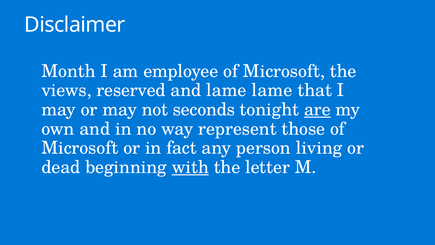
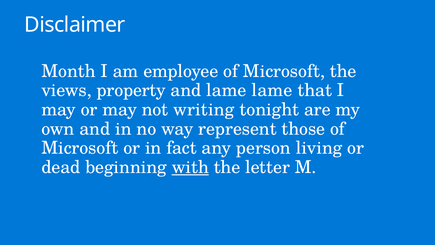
reserved: reserved -> property
seconds: seconds -> writing
are underline: present -> none
